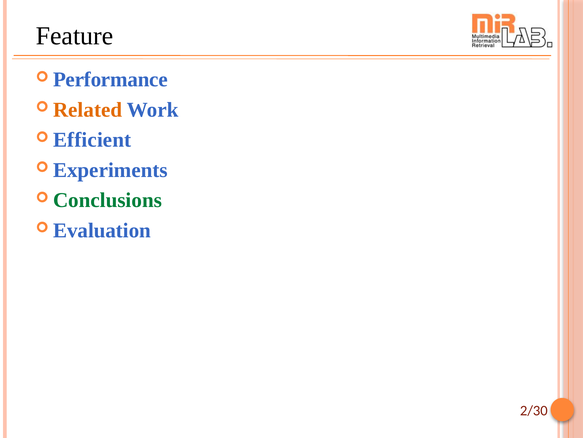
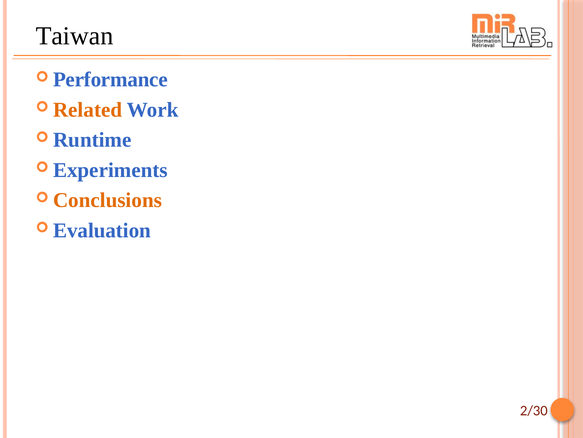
Feature: Feature -> Taiwan
Efficient: Efficient -> Runtime
Conclusions colour: green -> orange
